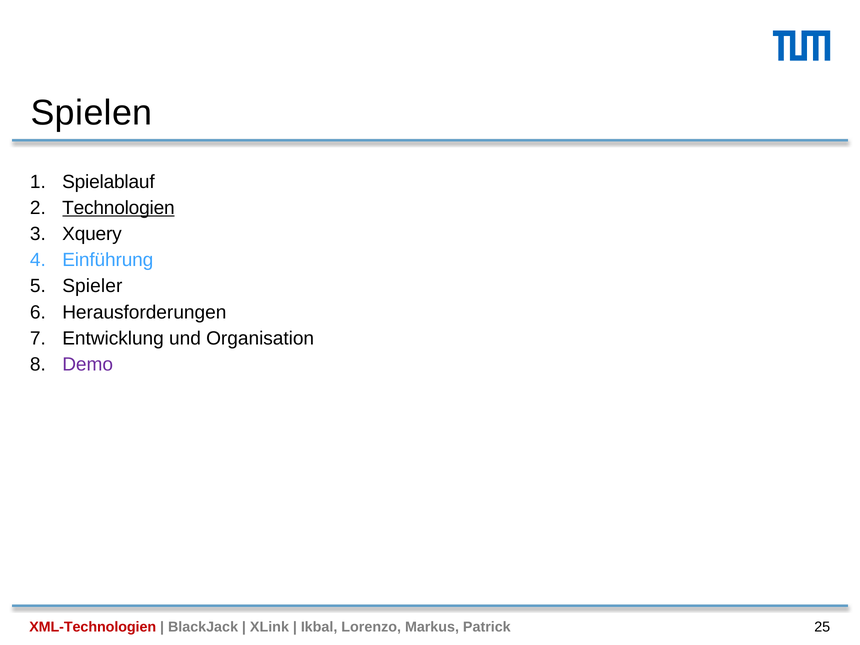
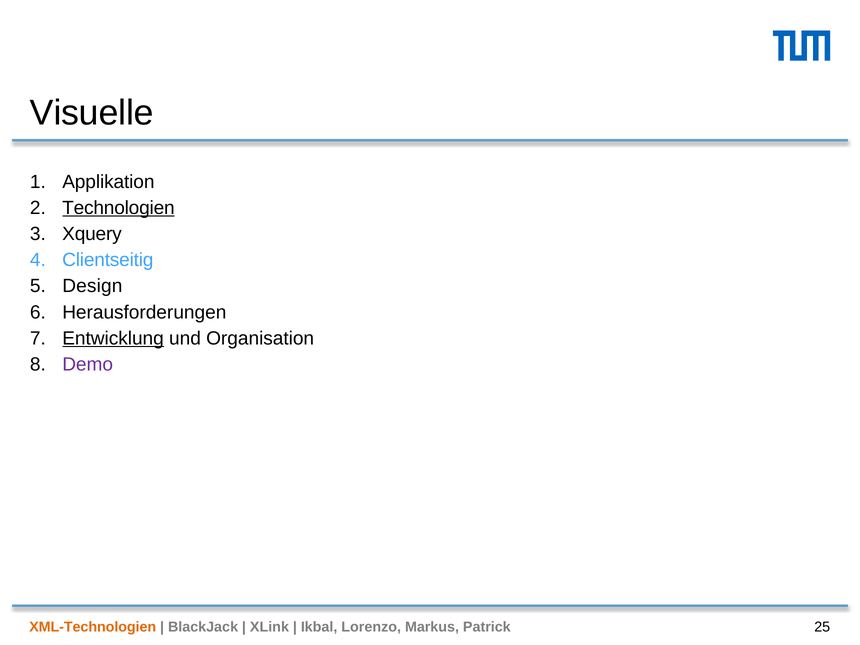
Spielen: Spielen -> Visuelle
Spielablauf: Spielablauf -> Applikation
Einführung: Einführung -> Clientseitig
Spieler: Spieler -> Design
Entwicklung underline: none -> present
XML-Technologien colour: red -> orange
